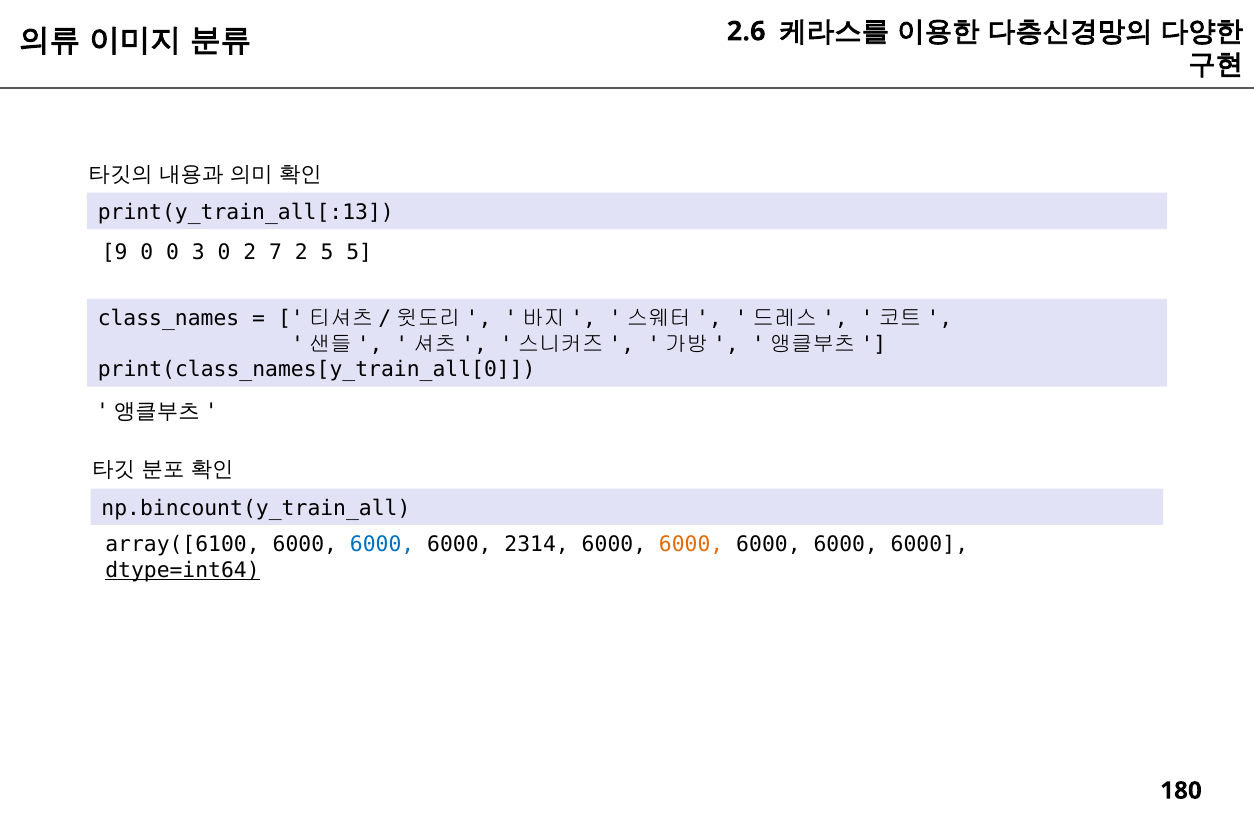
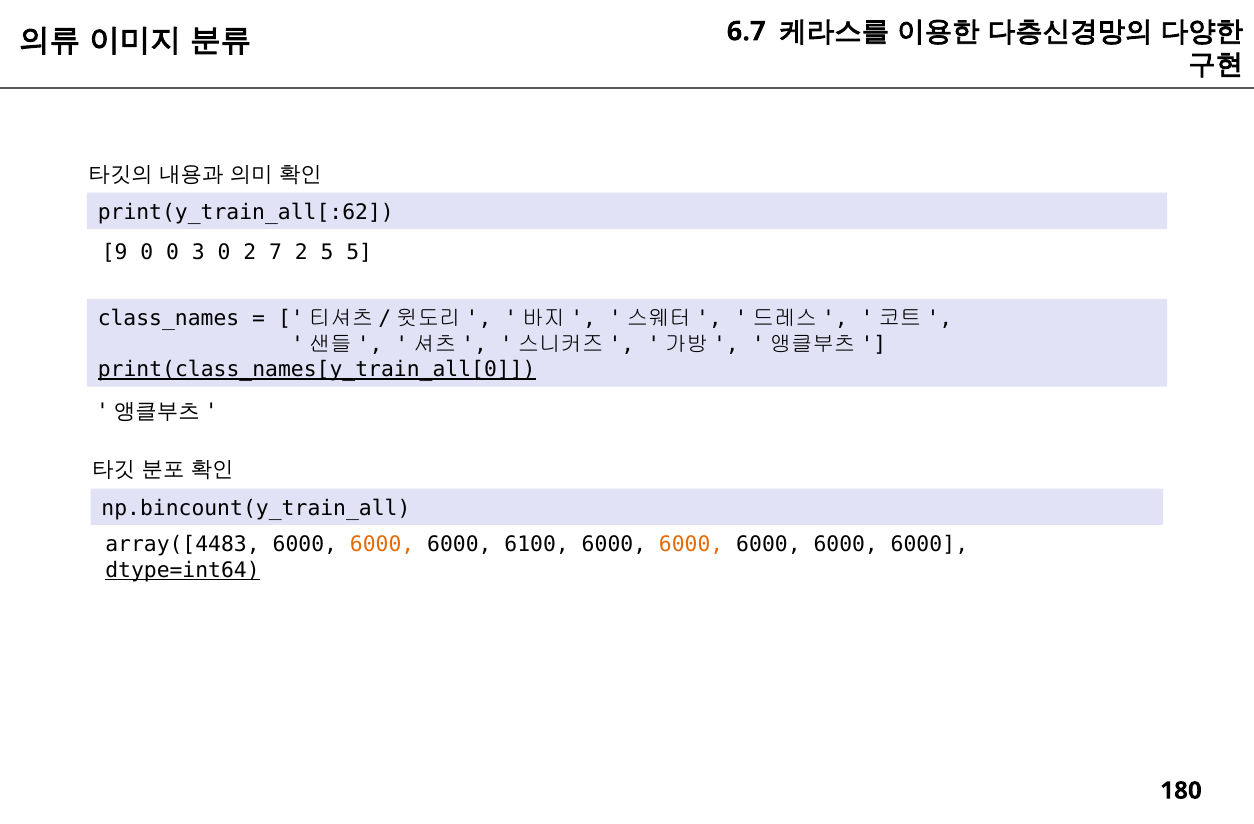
2.6: 2.6 -> 6.7
print(y_train_all[:13: print(y_train_all[:13 -> print(y_train_all[:62
print(class_names[y_train_all[0 underline: none -> present
array([6100: array([6100 -> array([4483
6000 at (382, 545) colour: blue -> orange
2314: 2314 -> 6100
